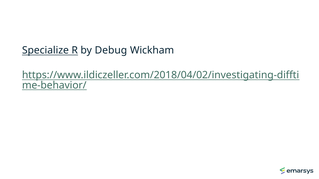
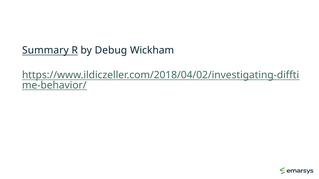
Specialize: Specialize -> Summary
